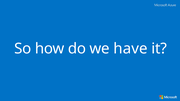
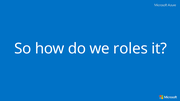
have: have -> roles
